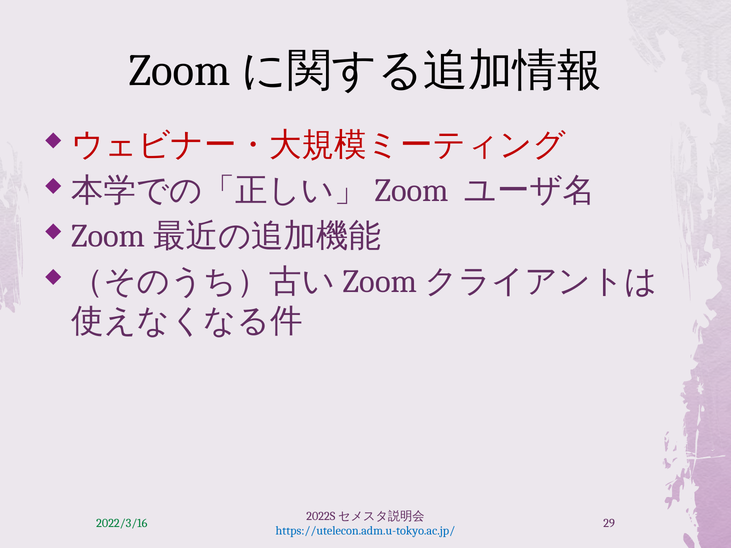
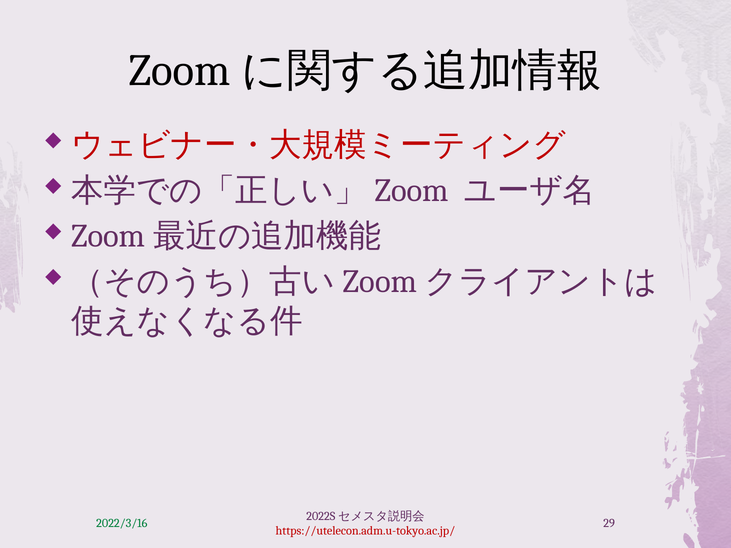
https://utelecon.adm.u-tokyo.ac.jp/ colour: blue -> red
